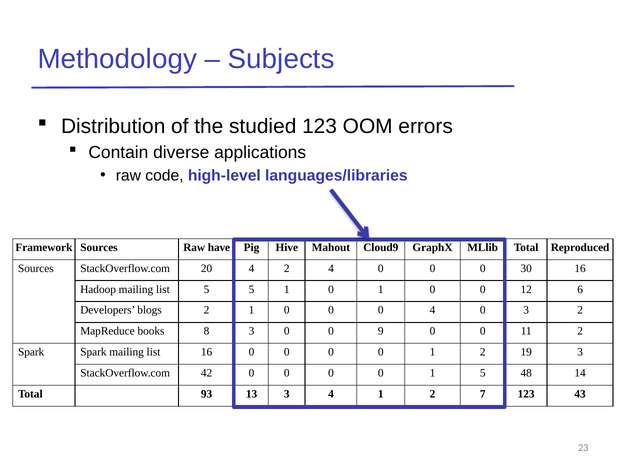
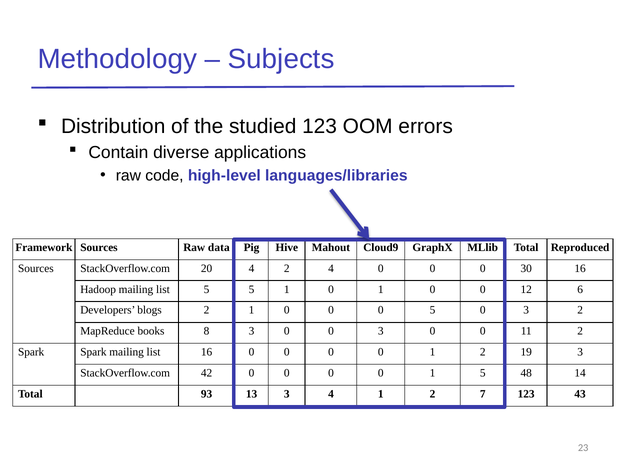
have: have -> data
0 4: 4 -> 5
0 0 9: 9 -> 3
